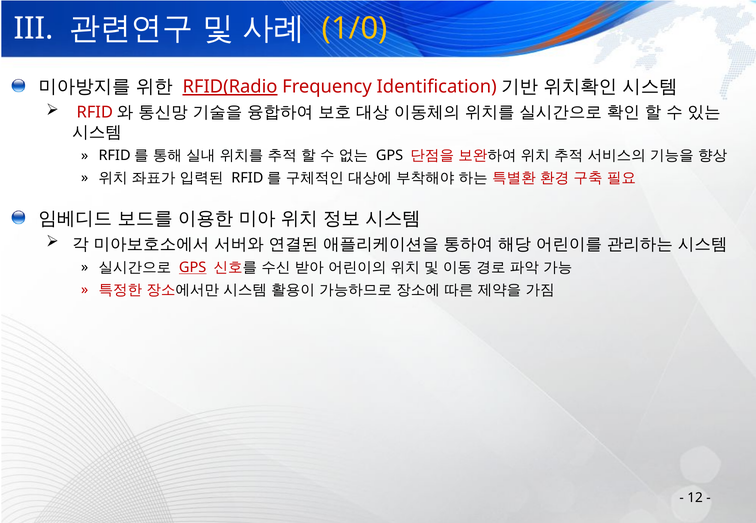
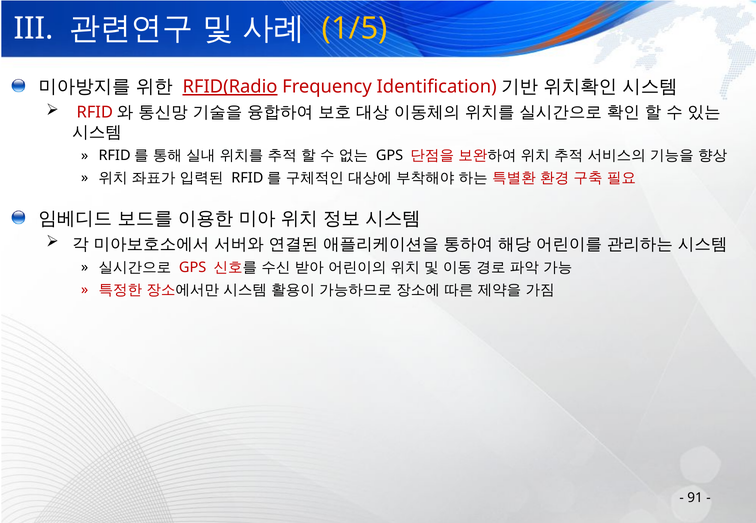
1/0: 1/0 -> 1/5
GPS at (193, 268) underline: present -> none
12: 12 -> 91
